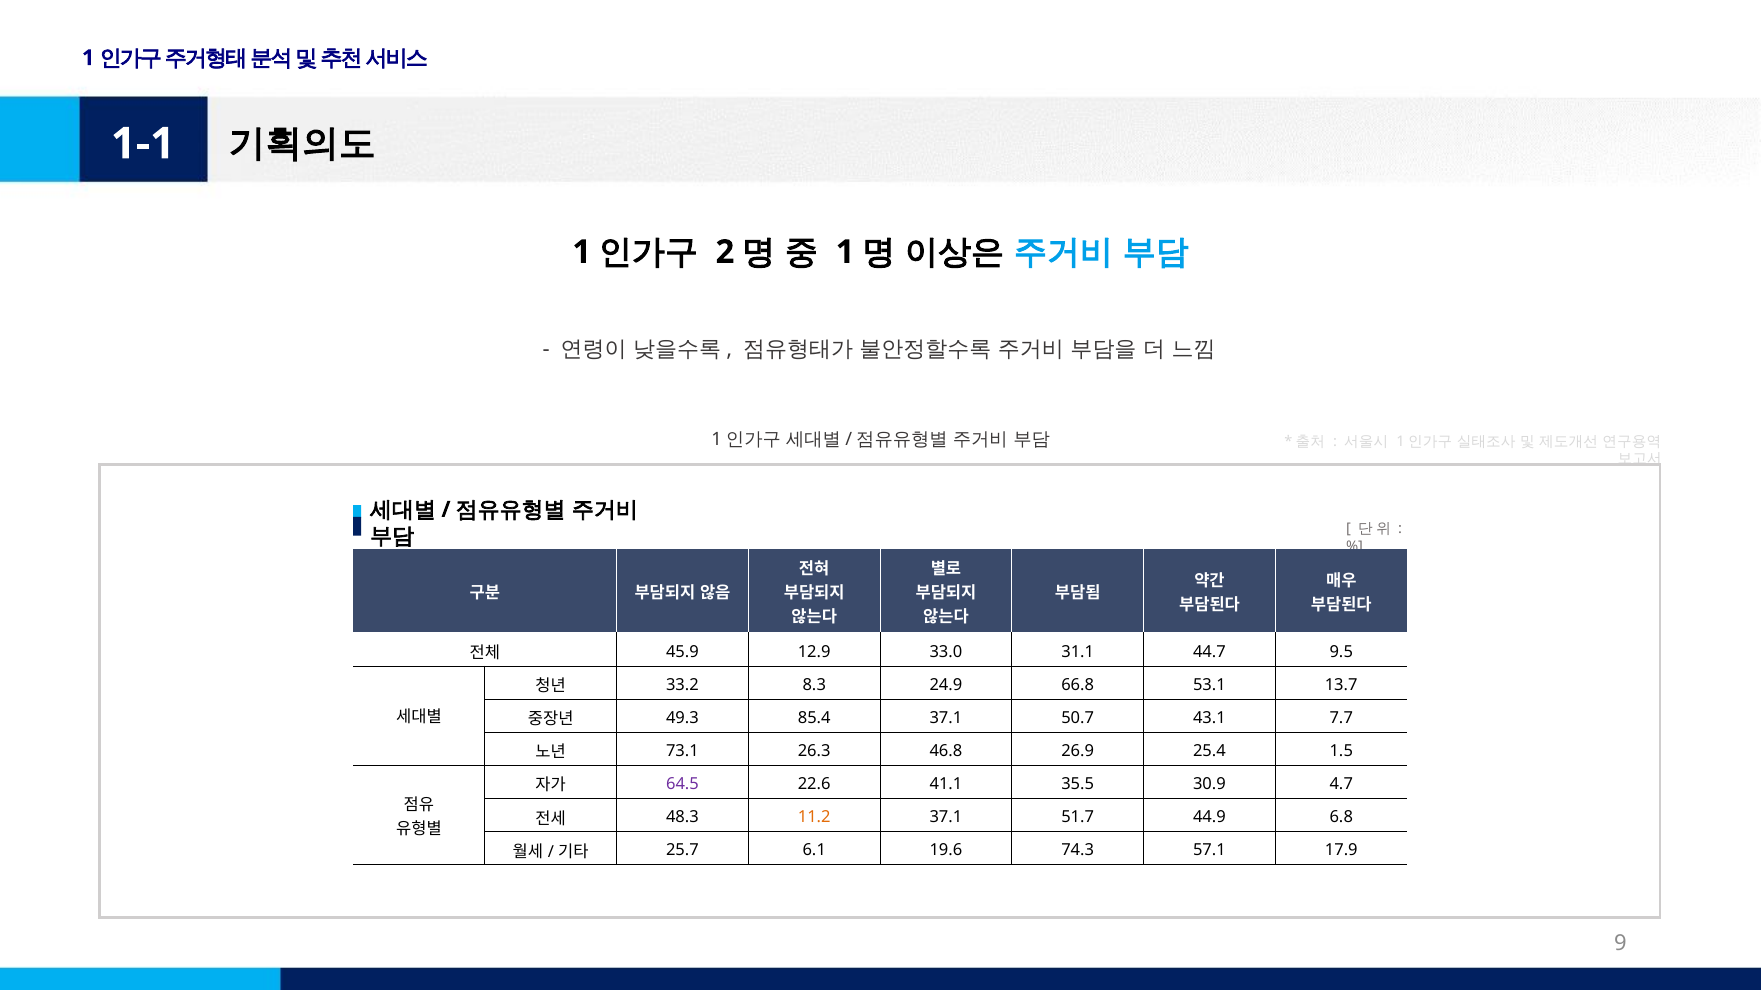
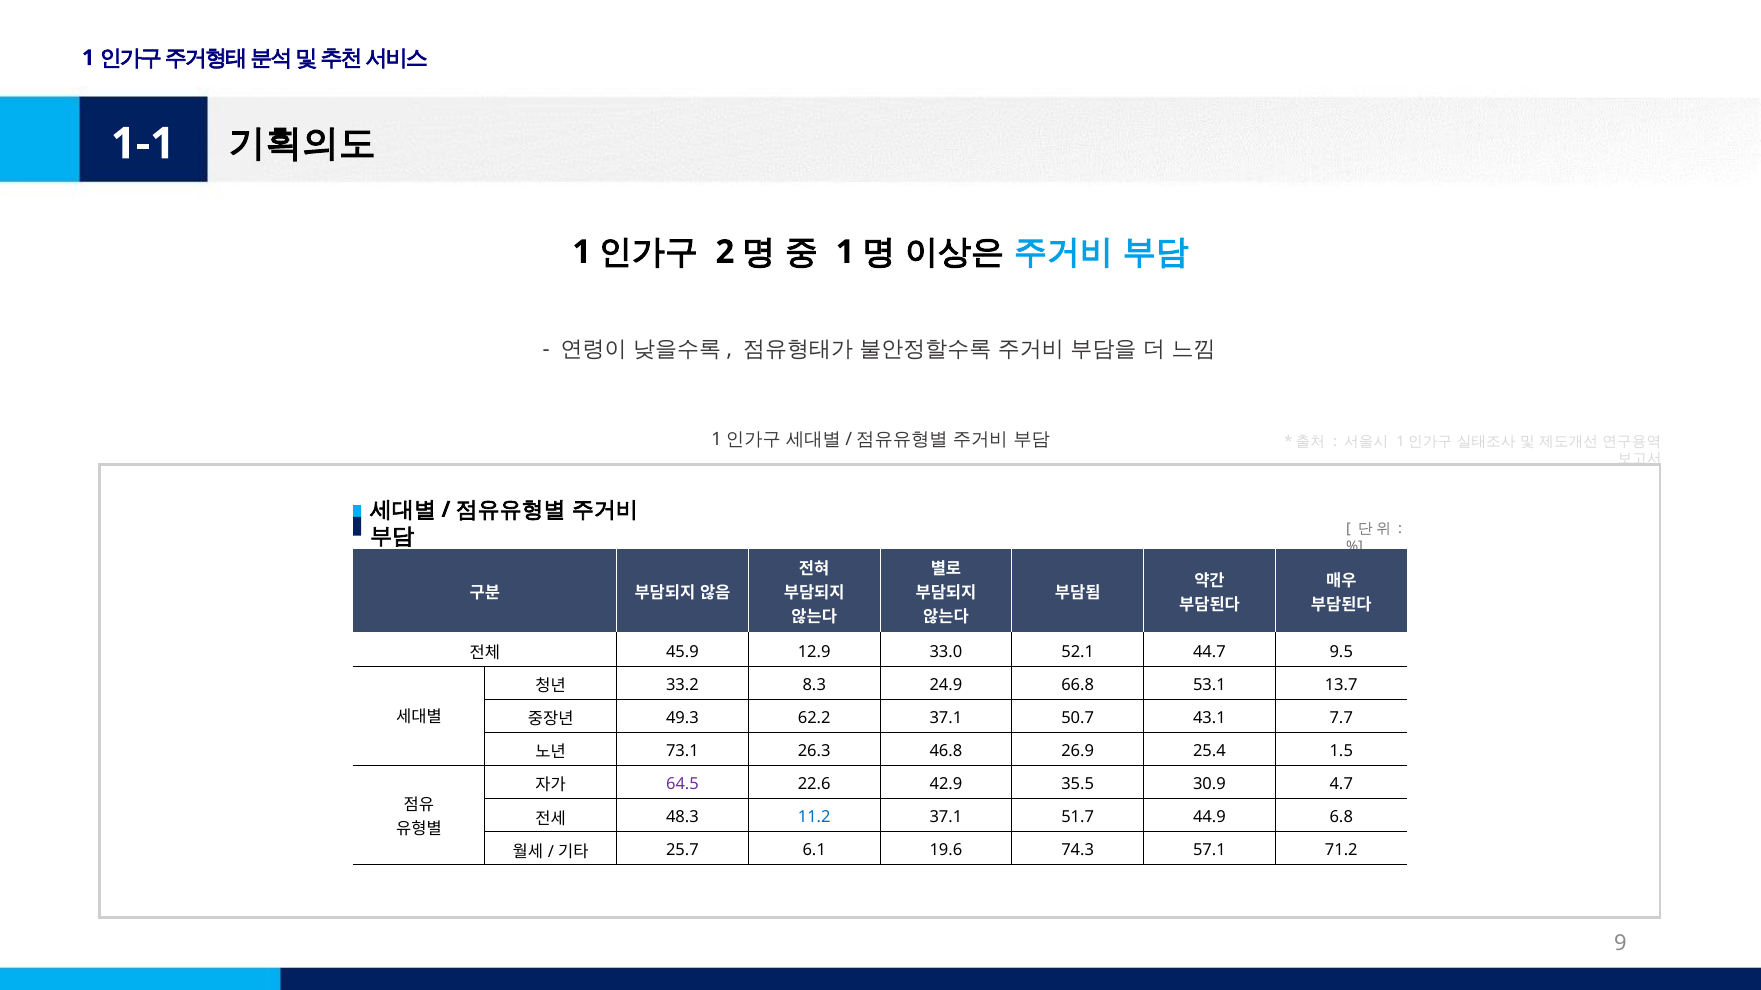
31.1: 31.1 -> 52.1
85.4: 85.4 -> 62.2
41.1: 41.1 -> 42.9
11.2 colour: orange -> blue
17.9: 17.9 -> 71.2
